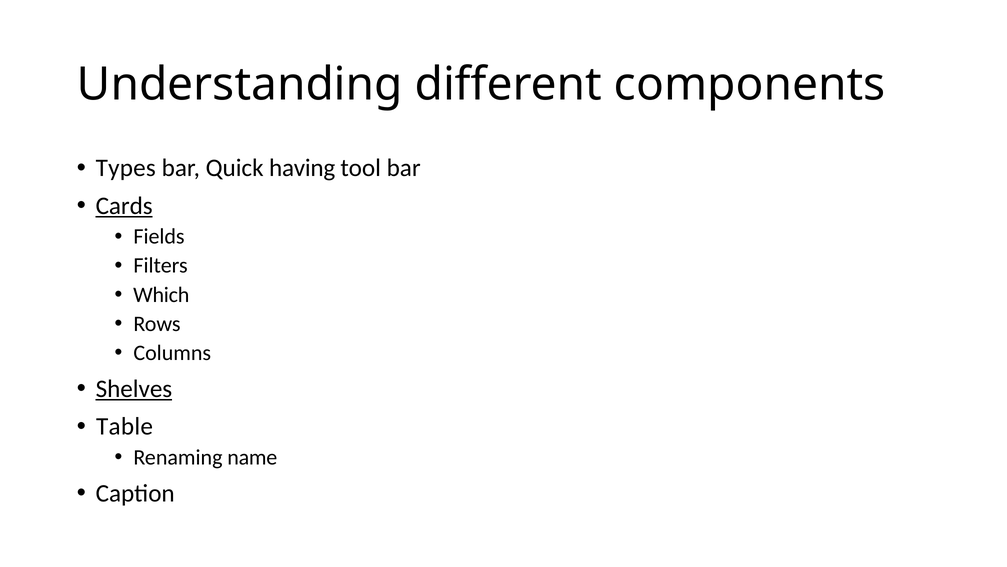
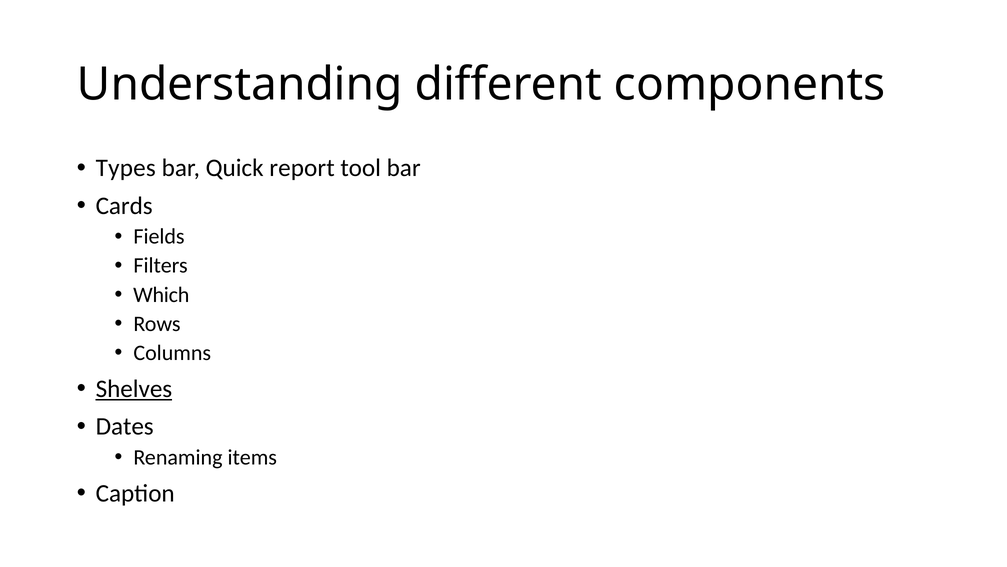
having: having -> report
Cards underline: present -> none
Table: Table -> Dates
name: name -> items
